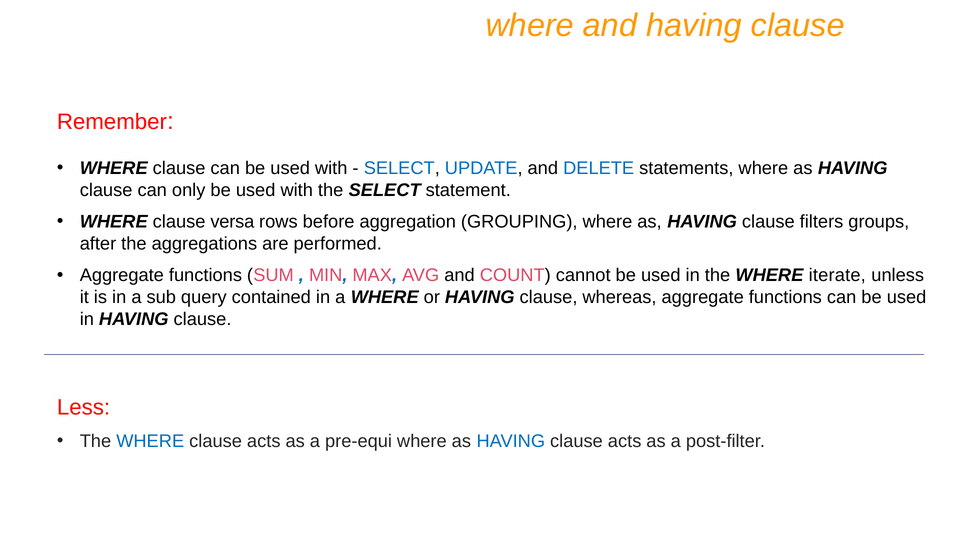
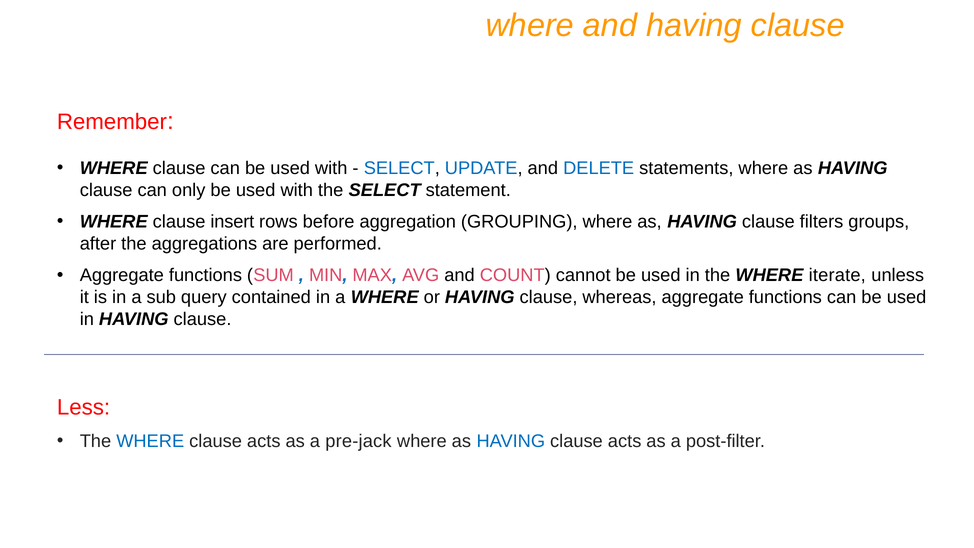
versa: versa -> insert
pre-equi: pre-equi -> pre-jack
